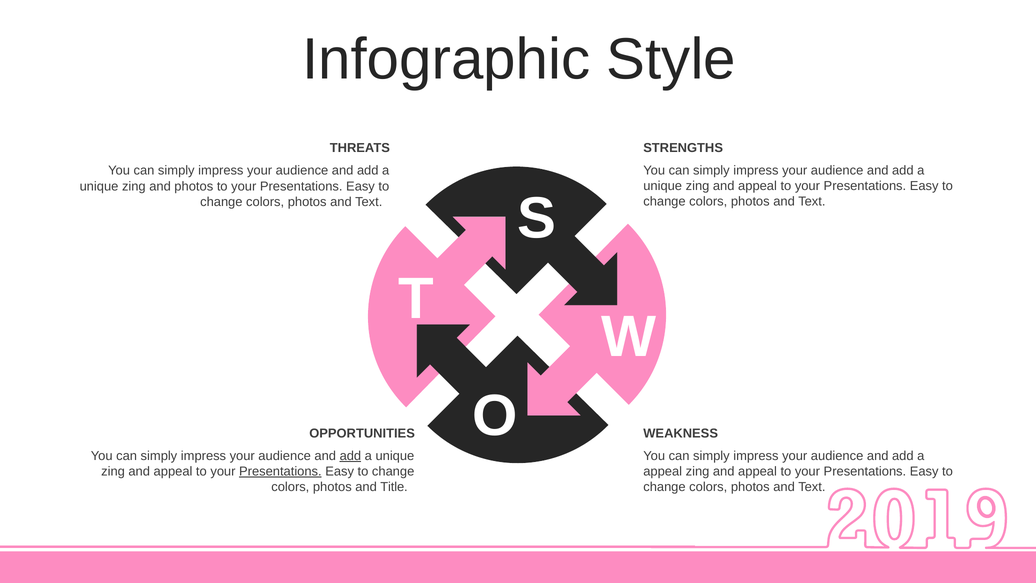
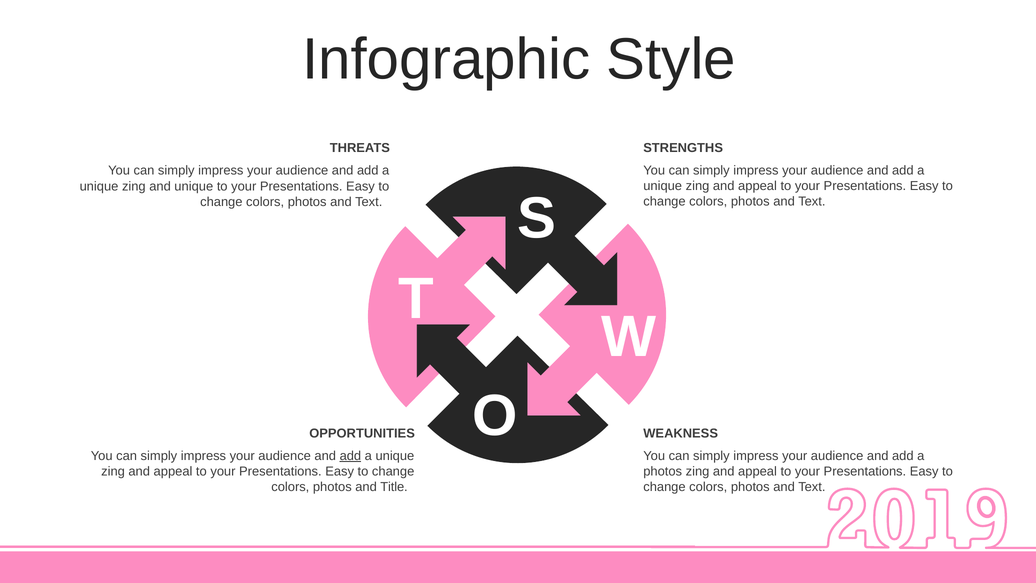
and photos: photos -> unique
Presentations at (280, 471) underline: present -> none
appeal at (663, 471): appeal -> photos
